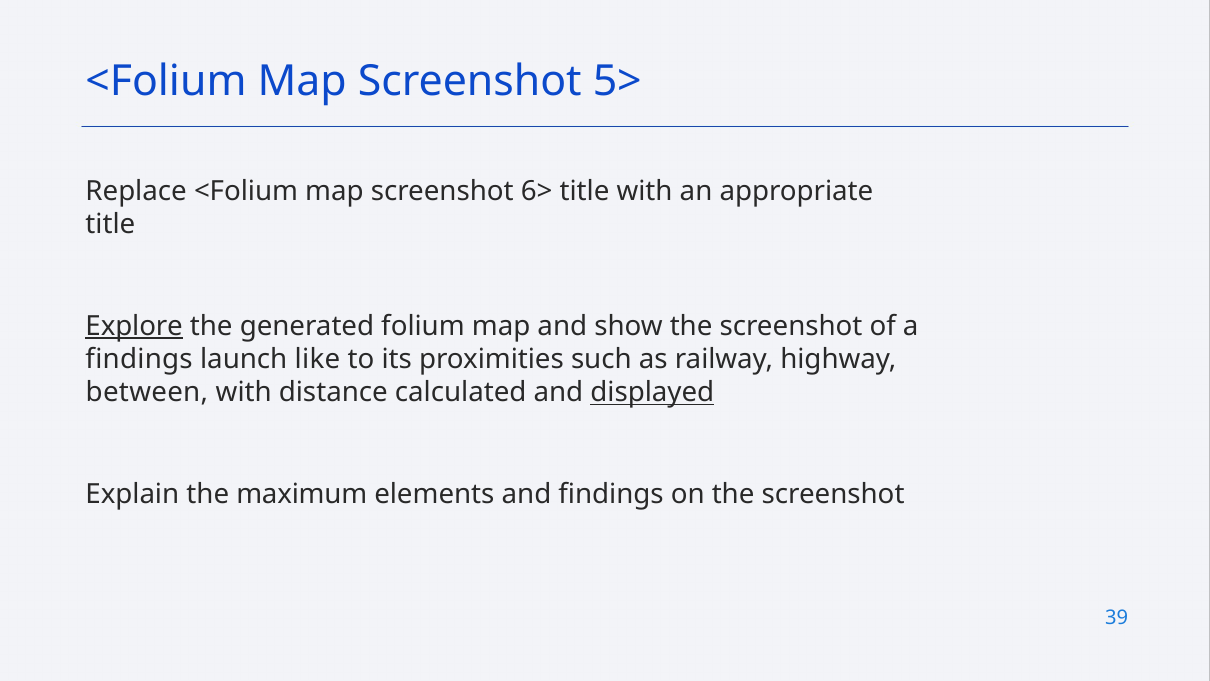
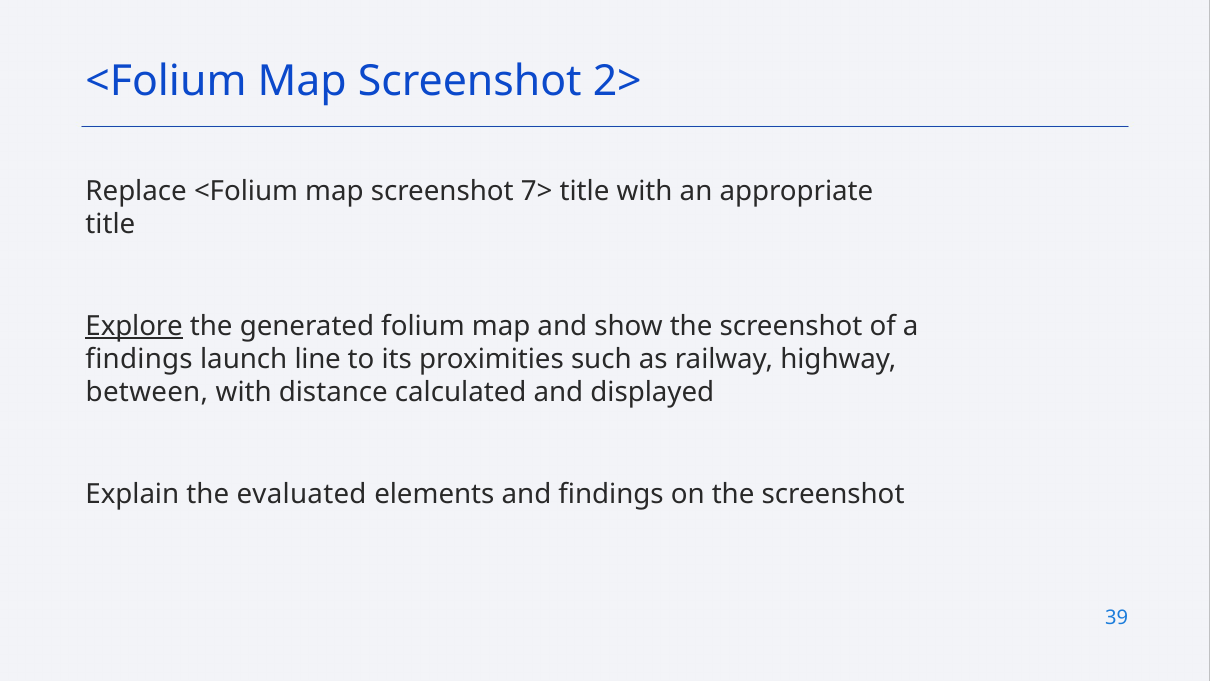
5>: 5> -> 2>
6>: 6> -> 7>
like: like -> line
displayed underline: present -> none
maximum: maximum -> evaluated
